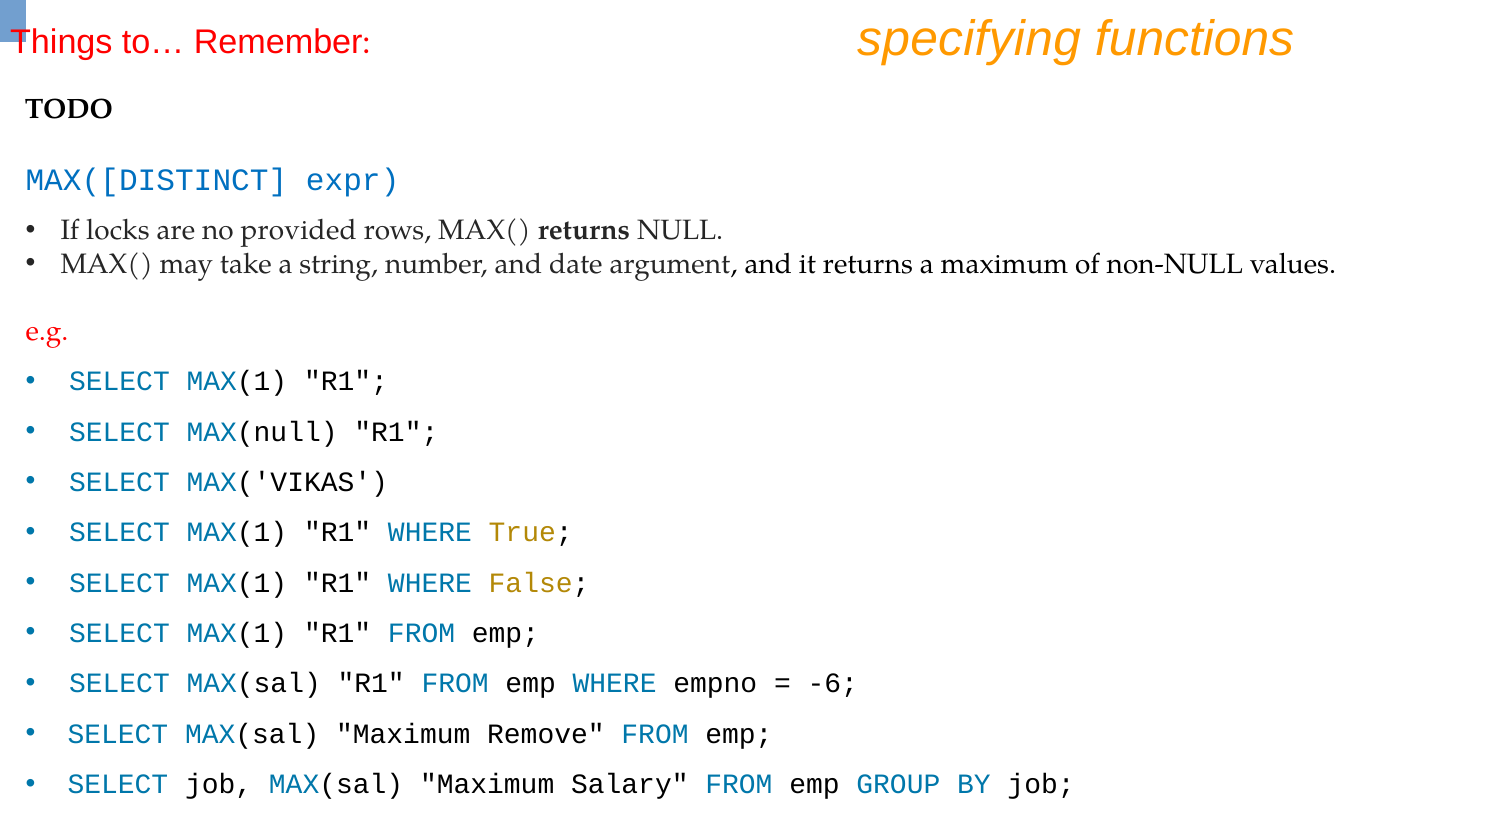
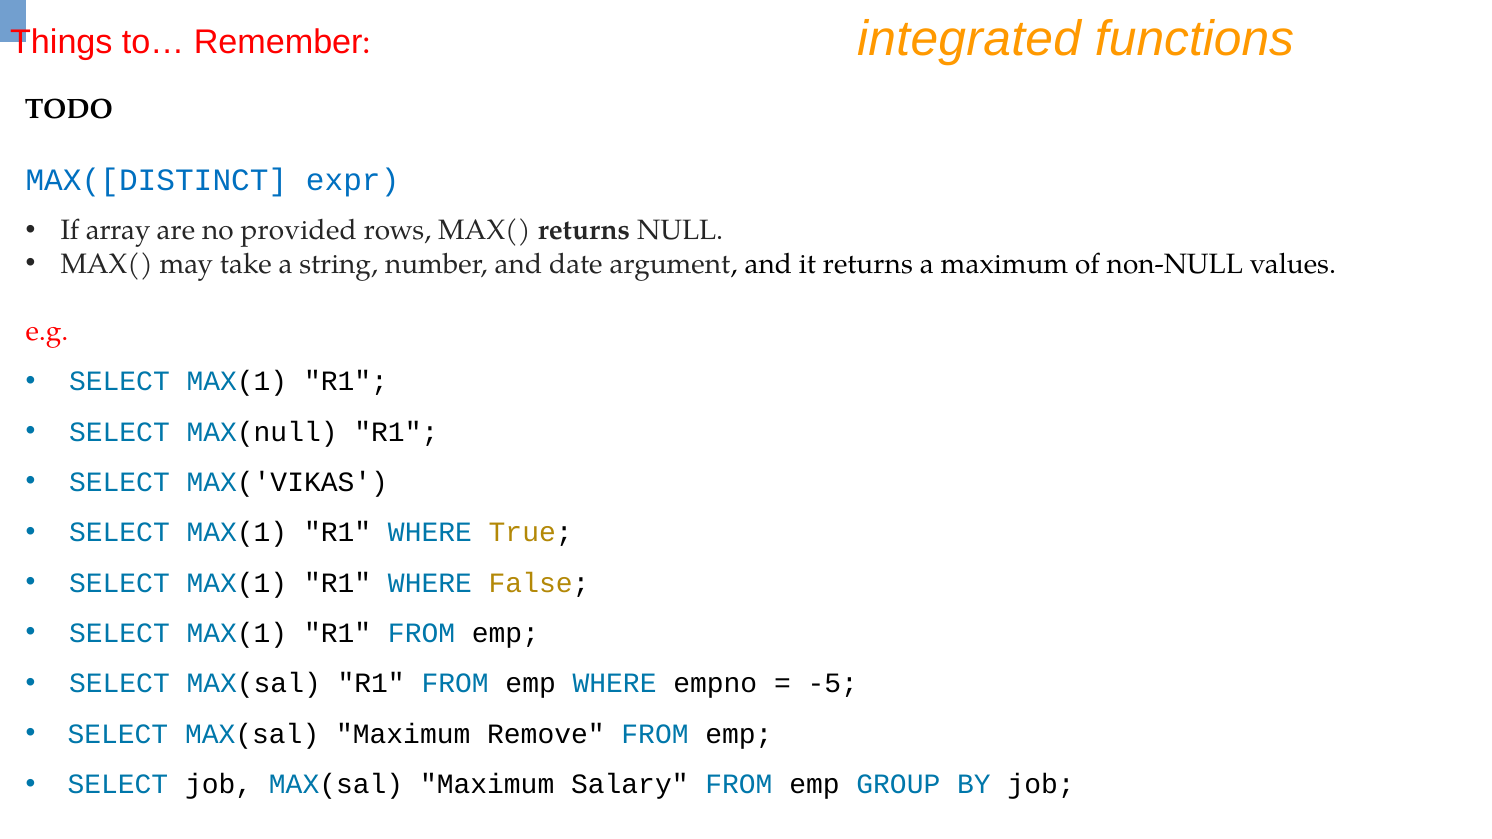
specifying: specifying -> integrated
locks: locks -> array
-6: -6 -> -5
